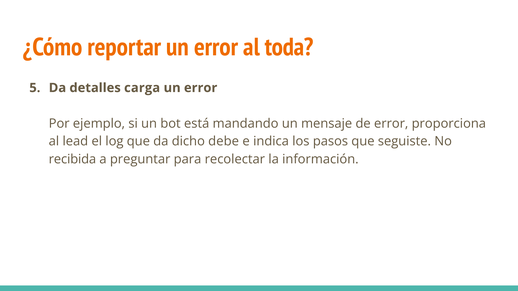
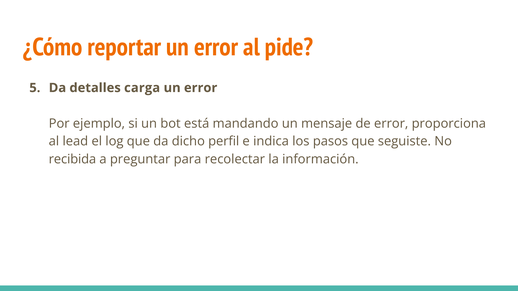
toda: toda -> pide
debe: debe -> perfil
